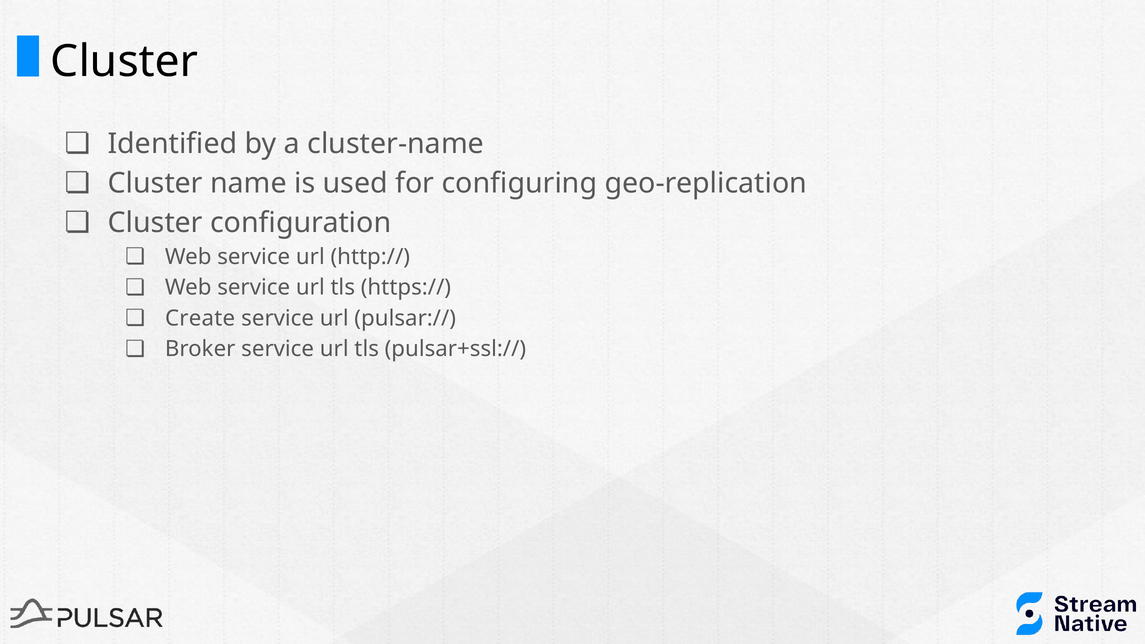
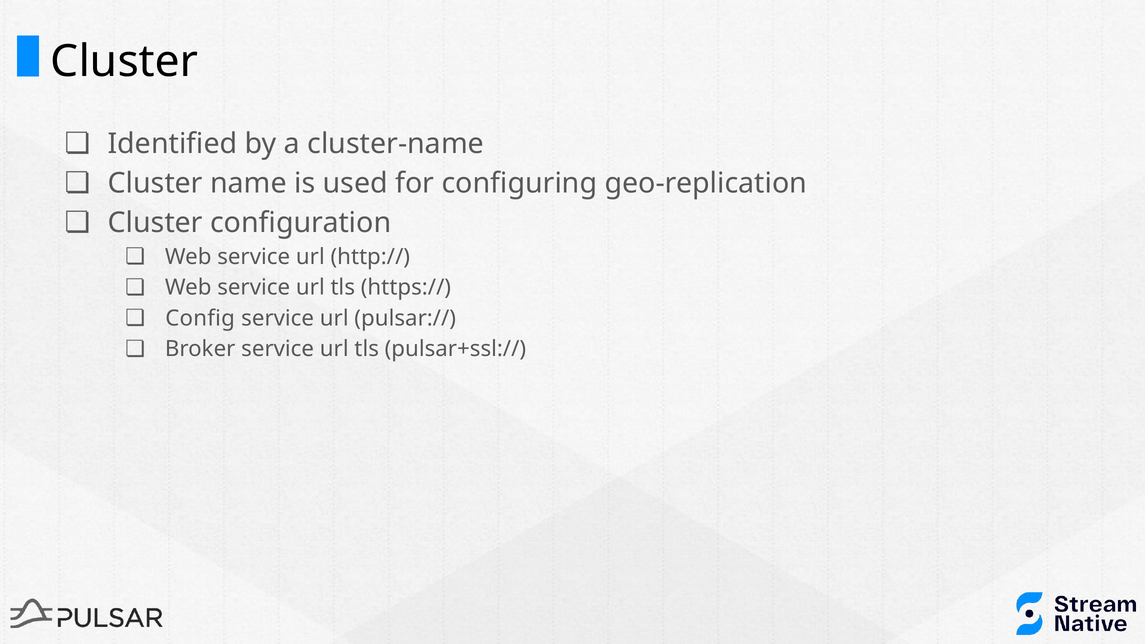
Create: Create -> Config
